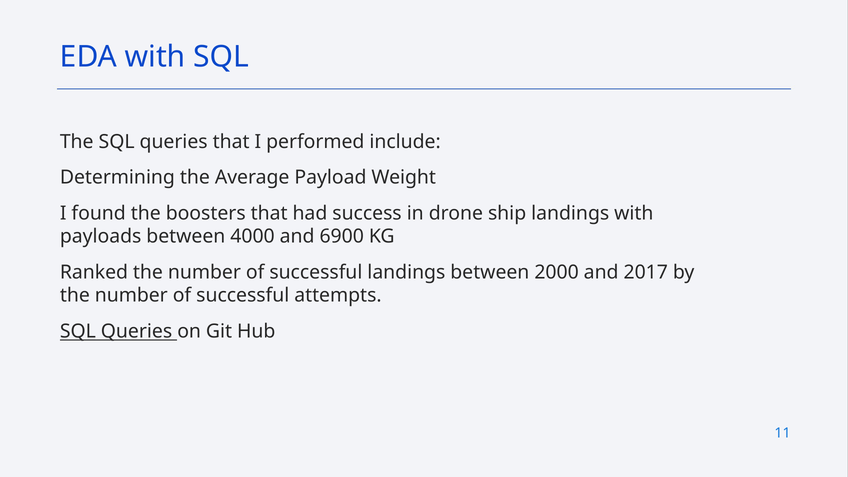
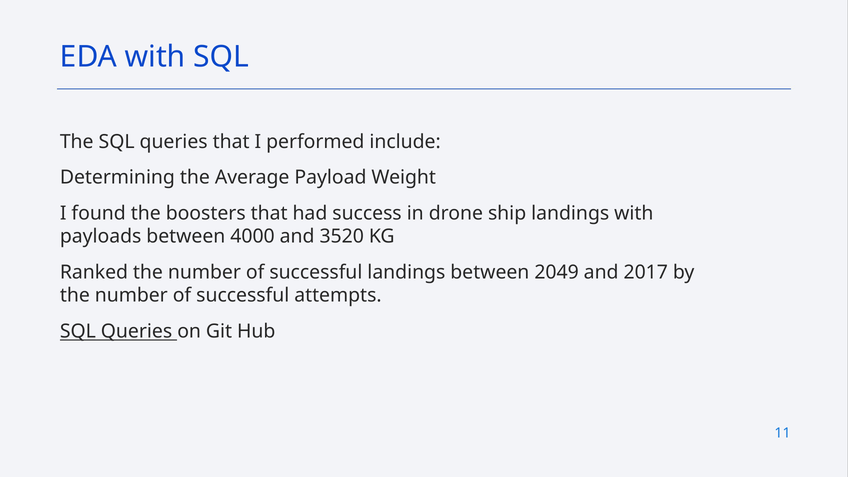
6900: 6900 -> 3520
2000: 2000 -> 2049
